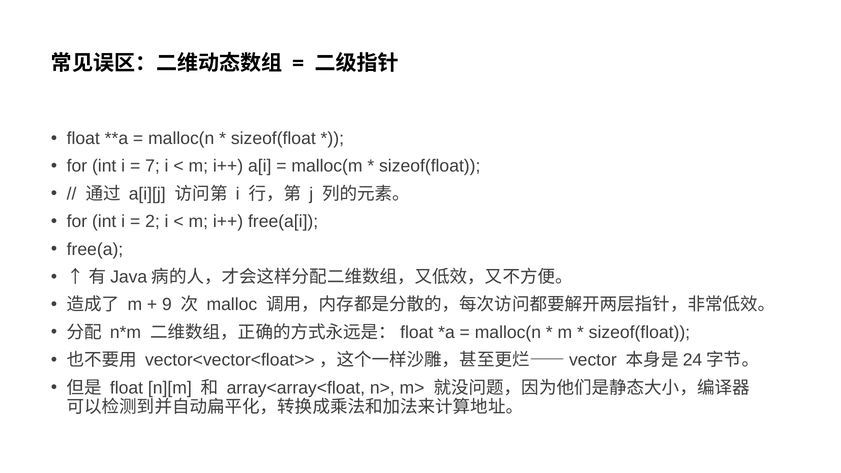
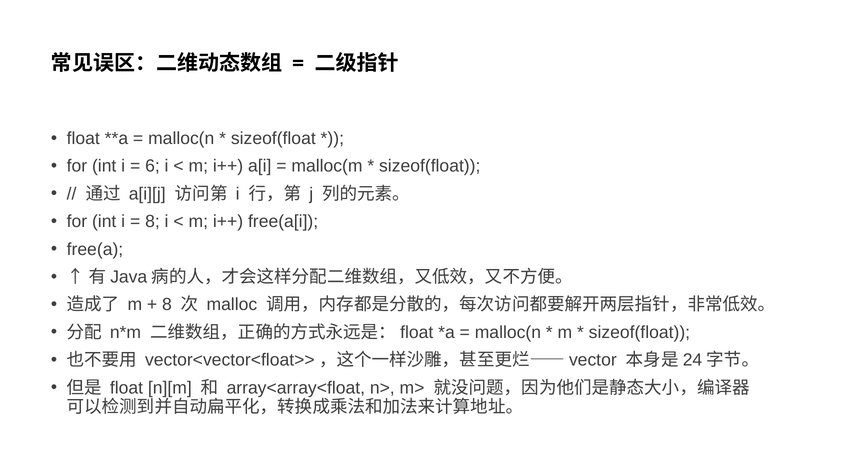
7: 7 -> 6
2 at (152, 222): 2 -> 8
9 at (167, 305): 9 -> 8
